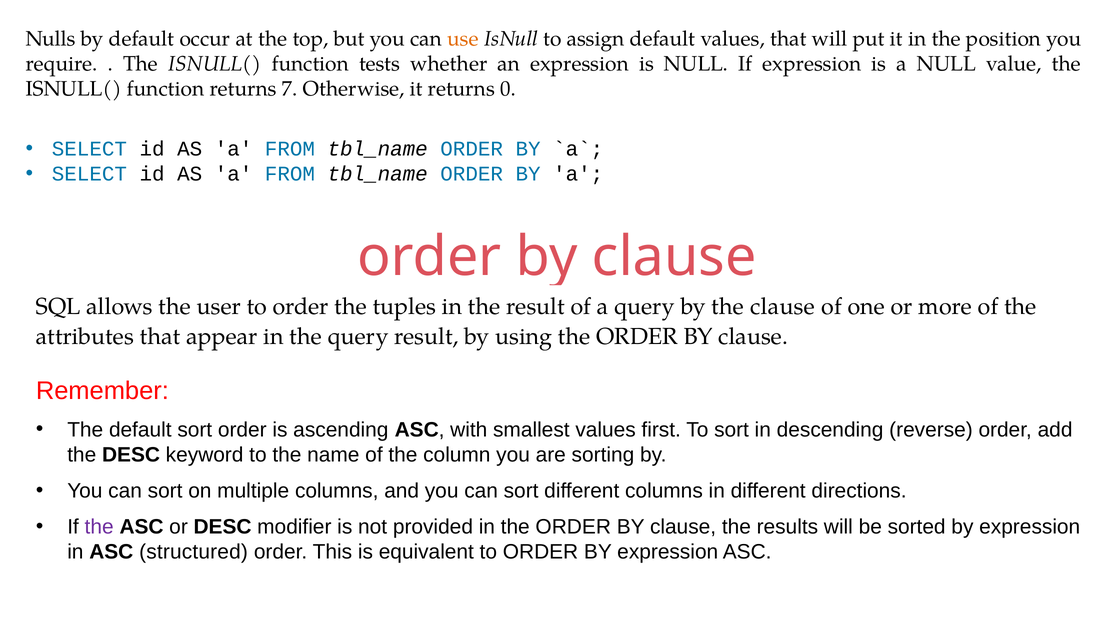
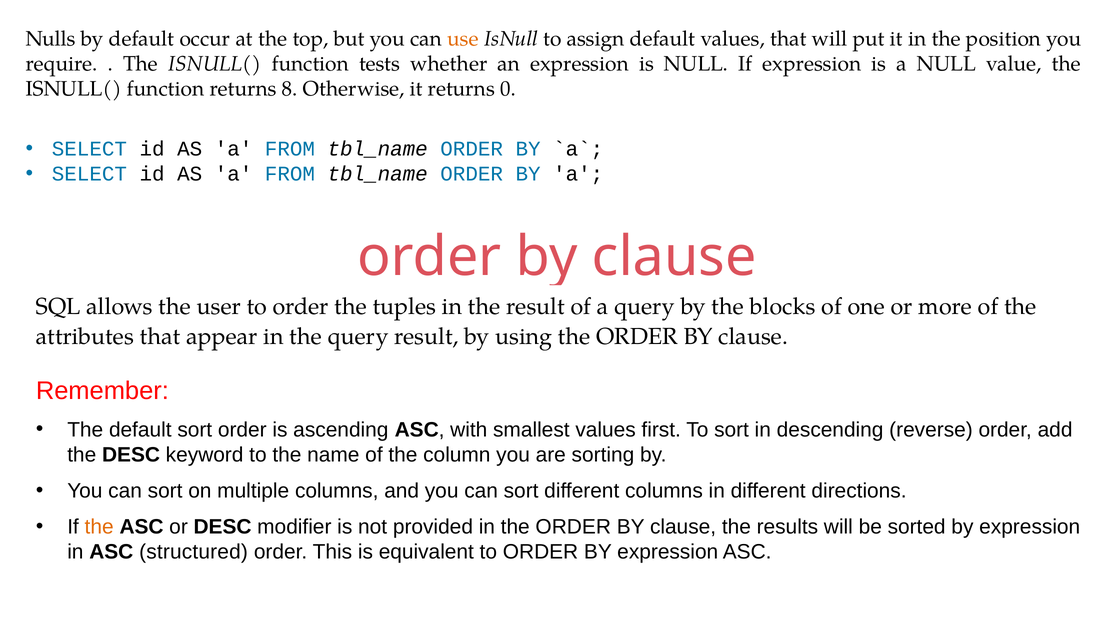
7: 7 -> 8
the clause: clause -> blocks
the at (99, 528) colour: purple -> orange
